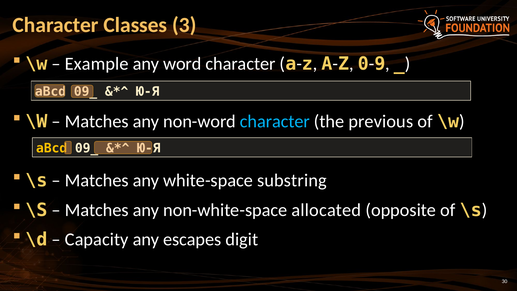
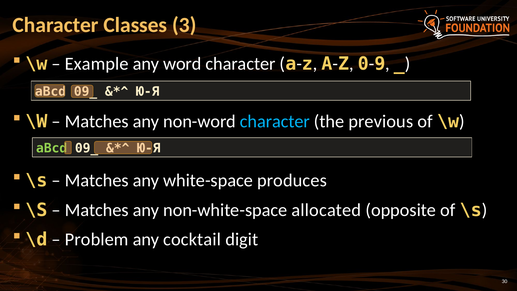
aBcd at (52, 148) colour: yellow -> light green
substring: substring -> produces
Capacity: Capacity -> Problem
escapes: escapes -> cocktail
